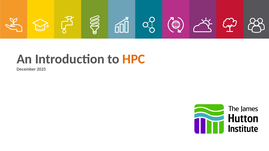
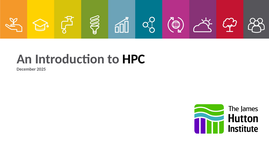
HPC colour: orange -> black
